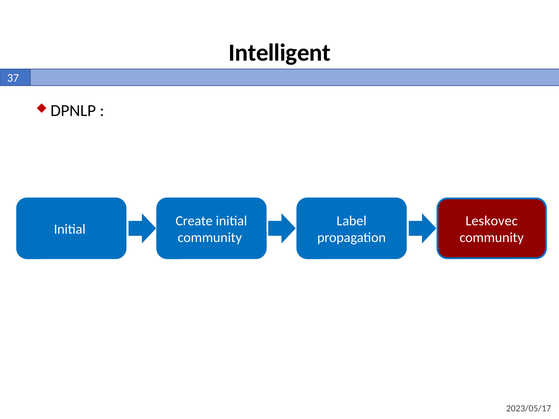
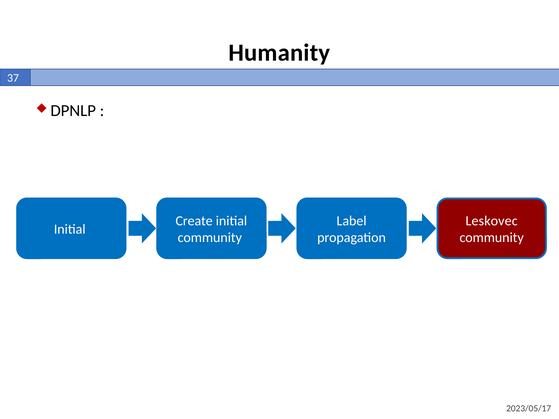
Intelligent: Intelligent -> Humanity
